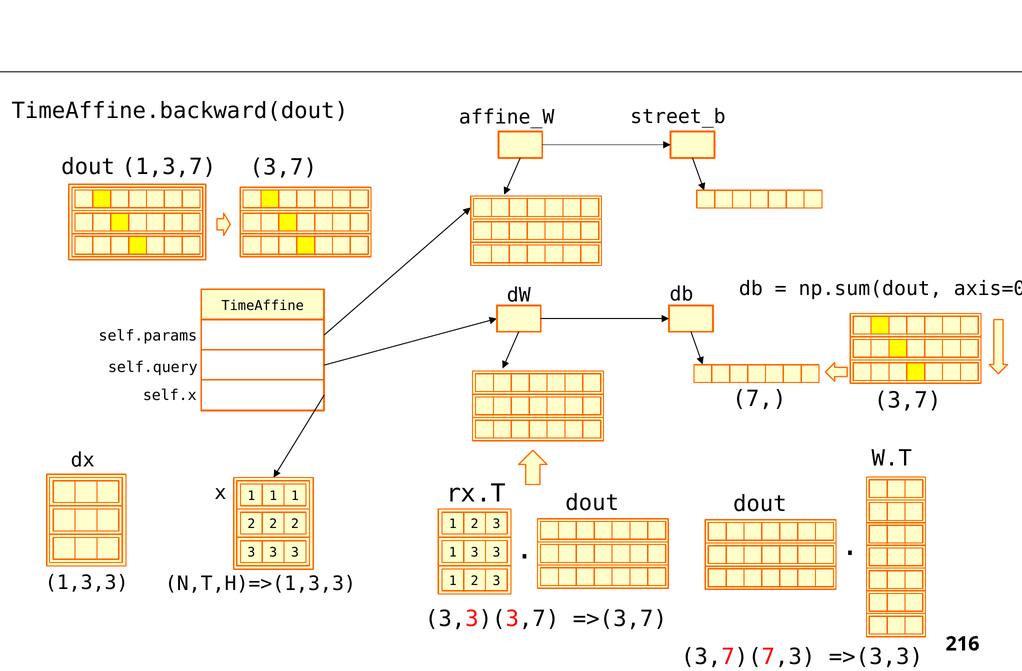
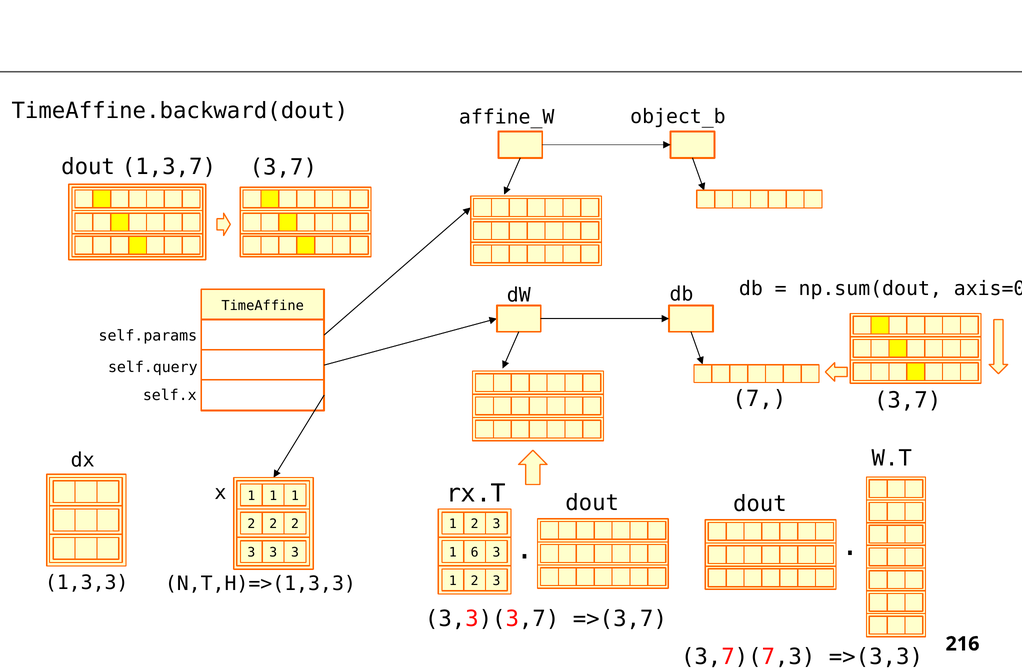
street_b: street_b -> object_b
1 3: 3 -> 6
